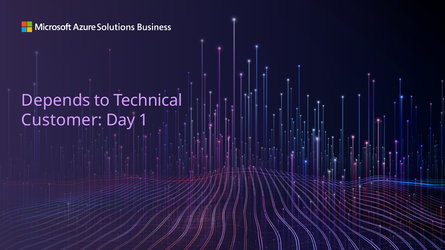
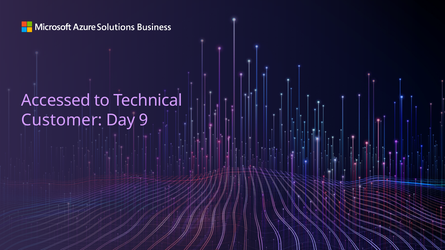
Depends: Depends -> Accessed
1: 1 -> 9
